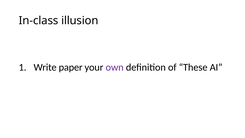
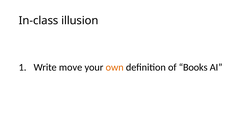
paper: paper -> move
own colour: purple -> orange
These: These -> Books
